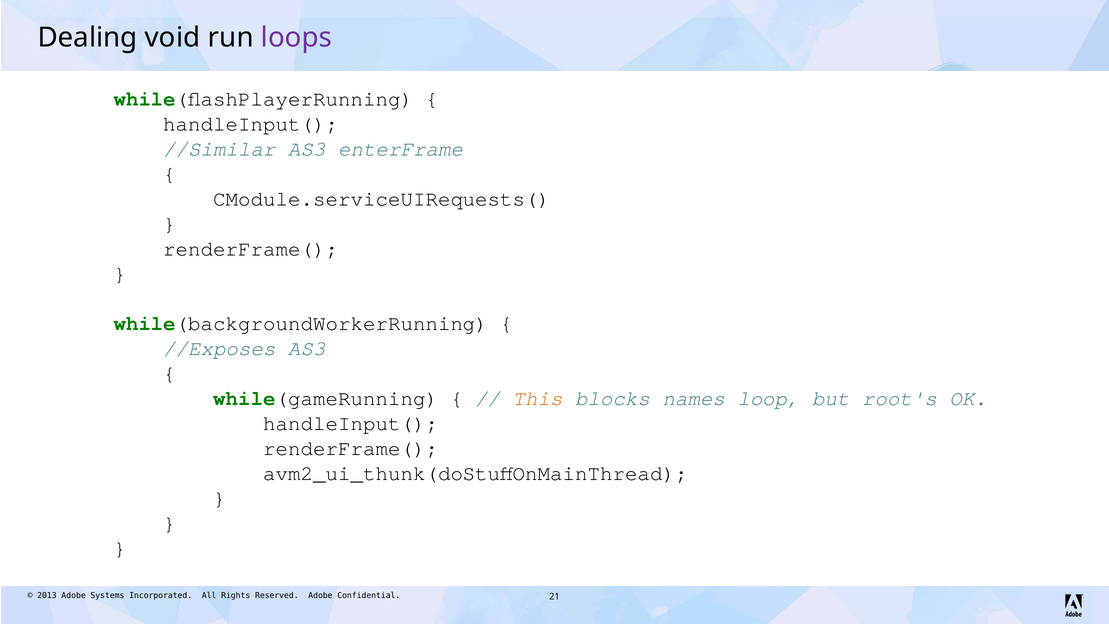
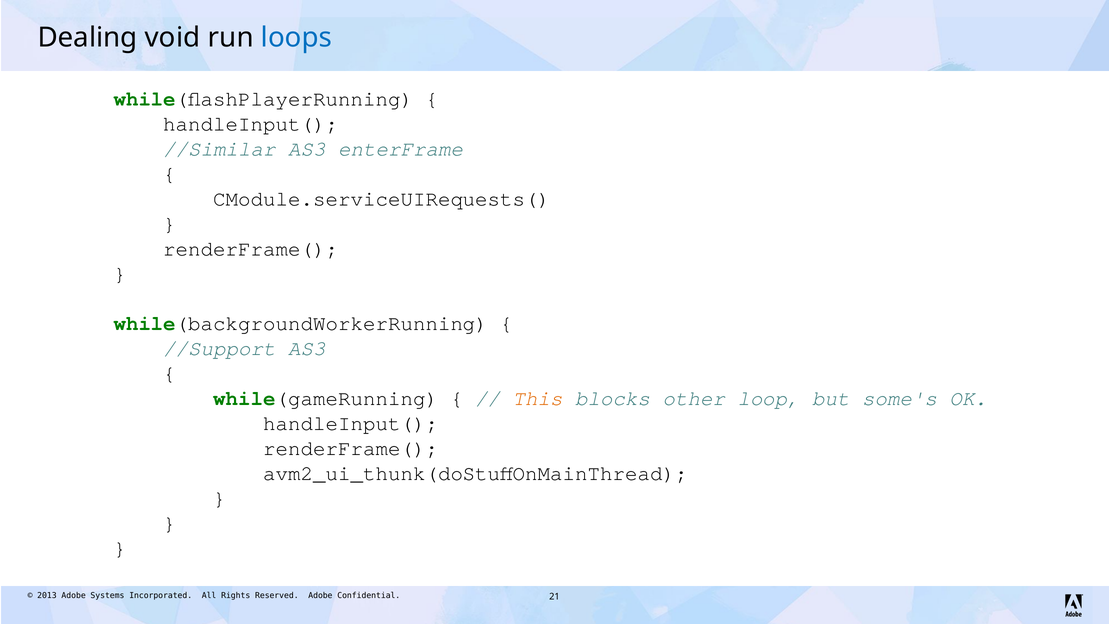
loops colour: purple -> blue
//Exposes: //Exposes -> //Support
names: names -> other
root's: root's -> some's
